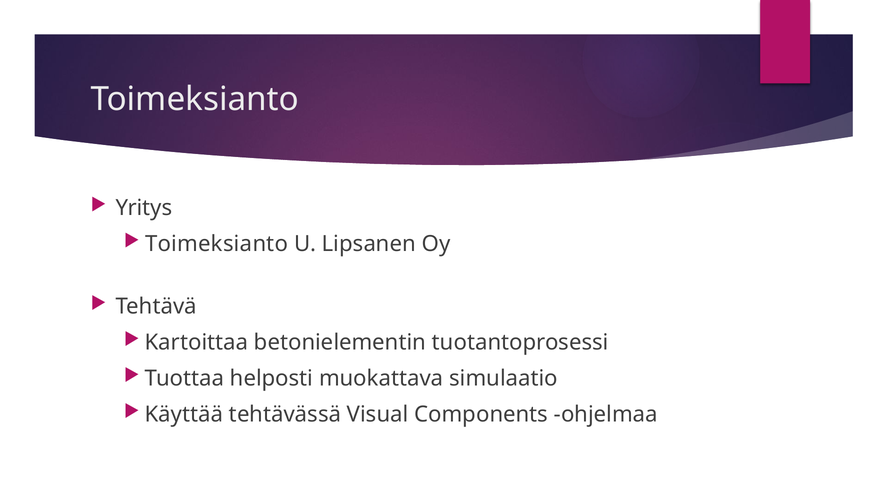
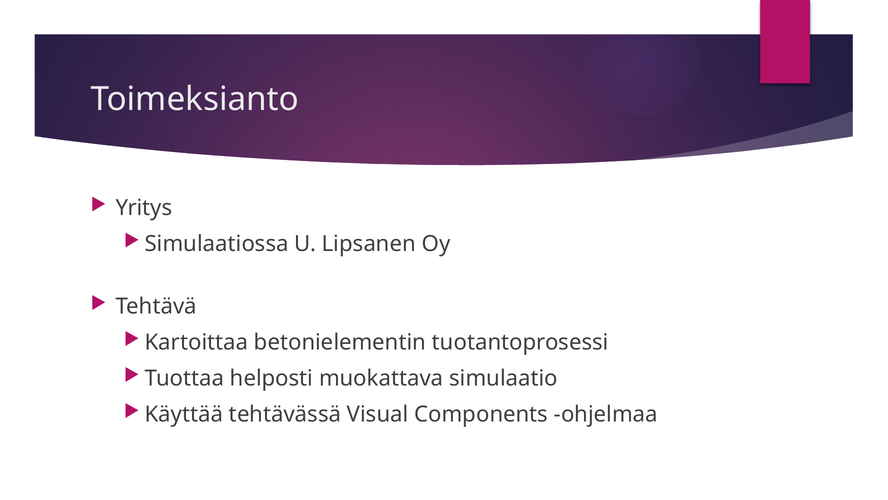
Toimeksianto at (217, 244): Toimeksianto -> Simulaatiossa
